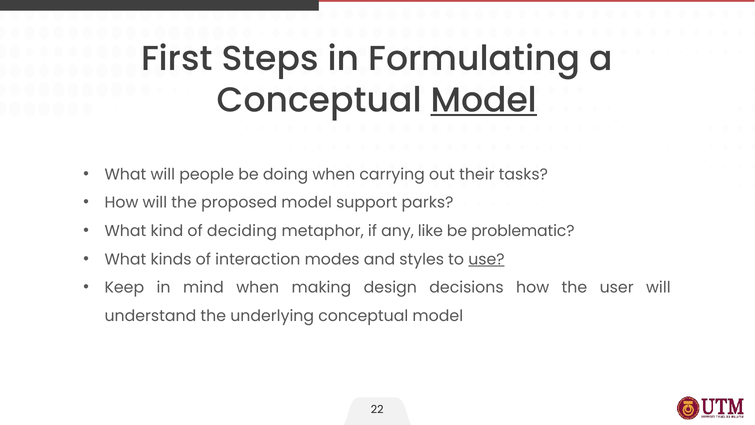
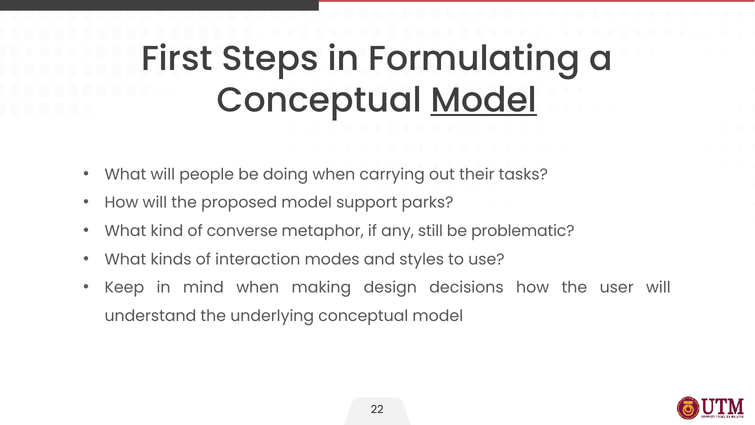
deciding: deciding -> converse
like: like -> still
use underline: present -> none
